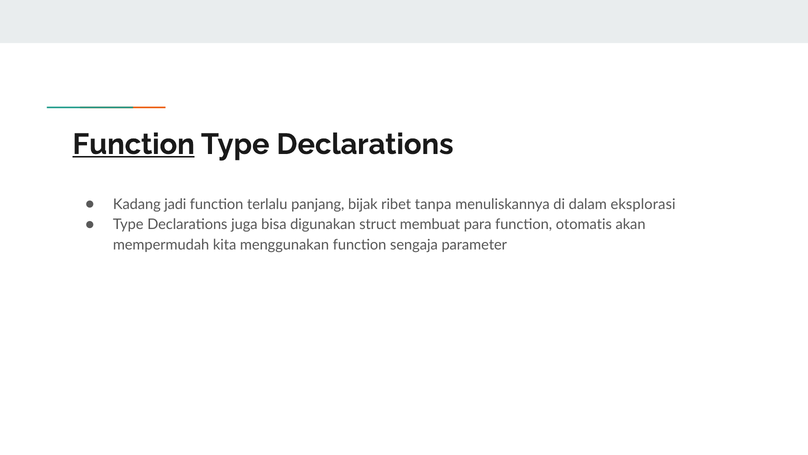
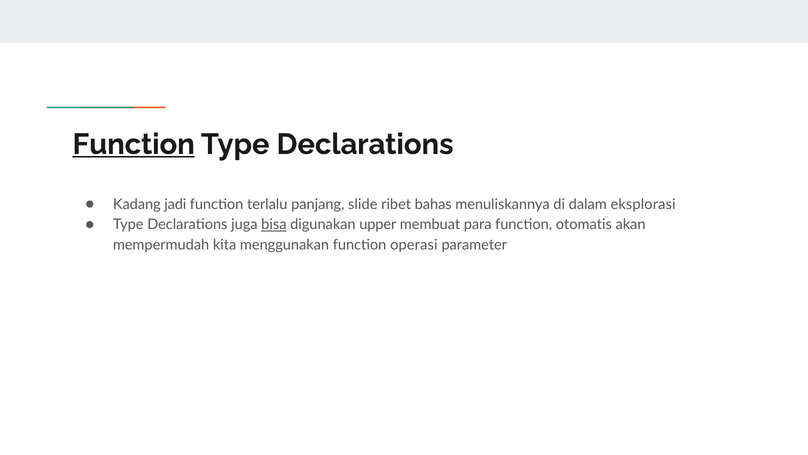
bijak: bijak -> slide
tanpa: tanpa -> bahas
bisa underline: none -> present
struct: struct -> upper
sengaja: sengaja -> operasi
